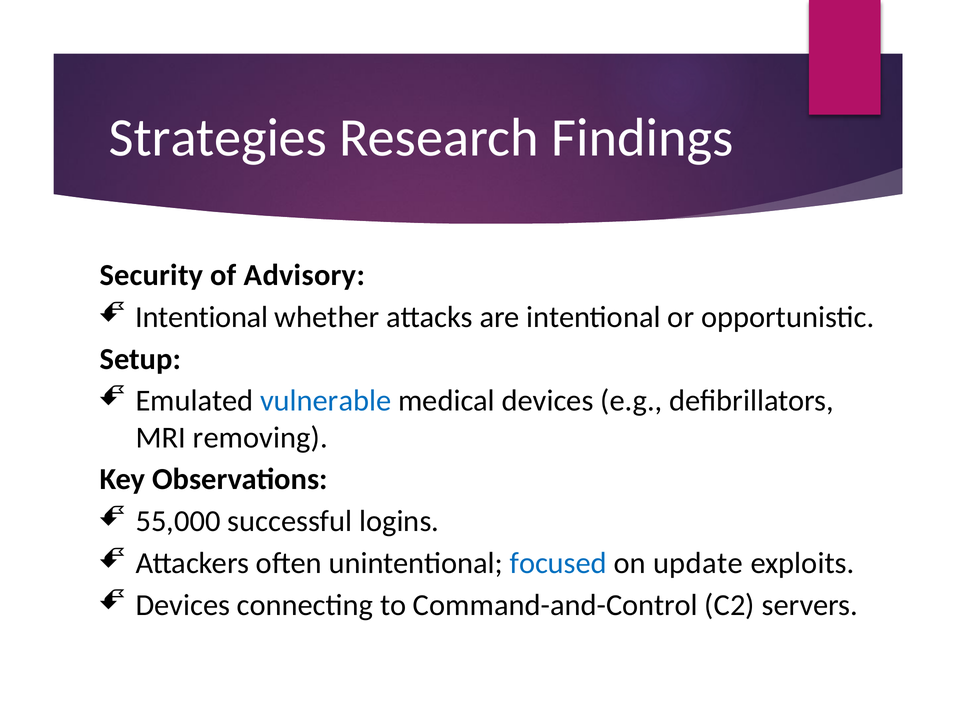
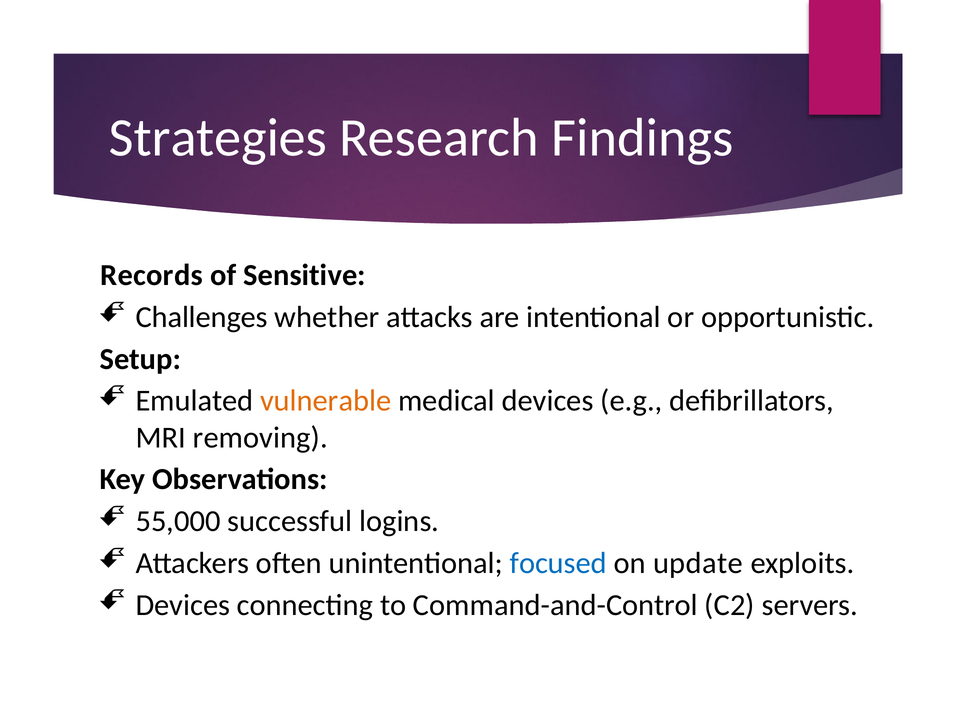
Security: Security -> Records
Advisory: Advisory -> Sensitive
Intentional at (202, 317): Intentional -> Challenges
vulnerable colour: blue -> orange
